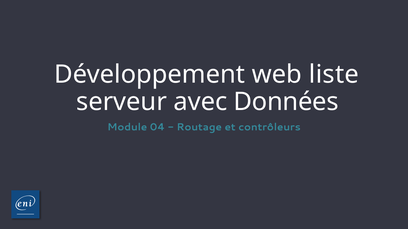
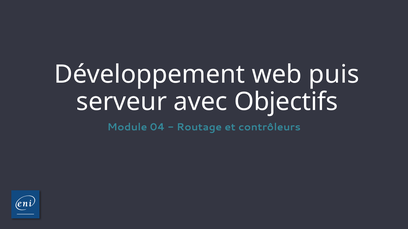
liste: liste -> puis
Données: Données -> Objectifs
